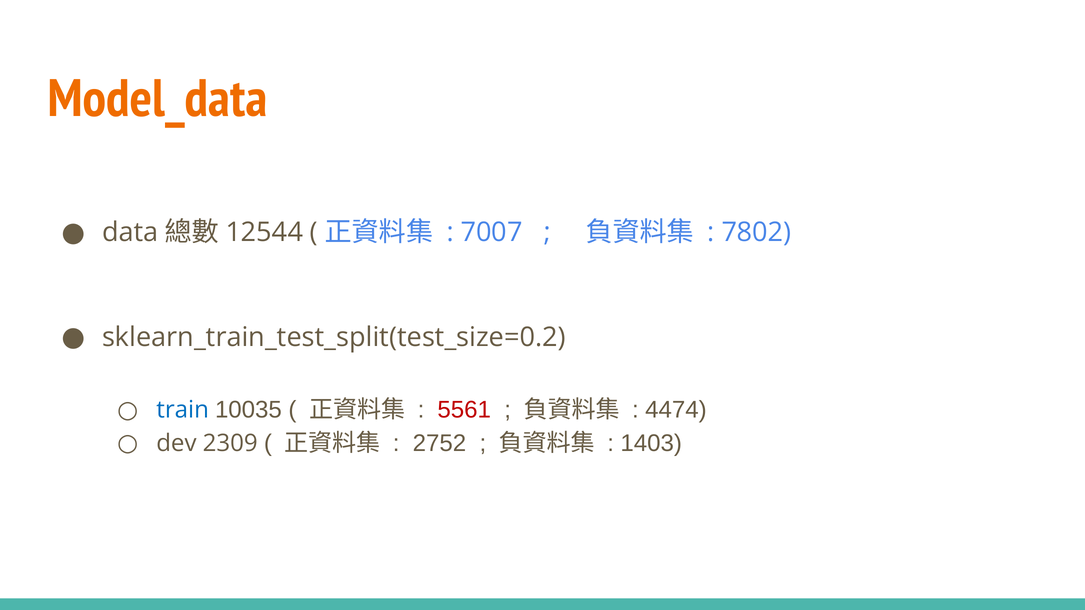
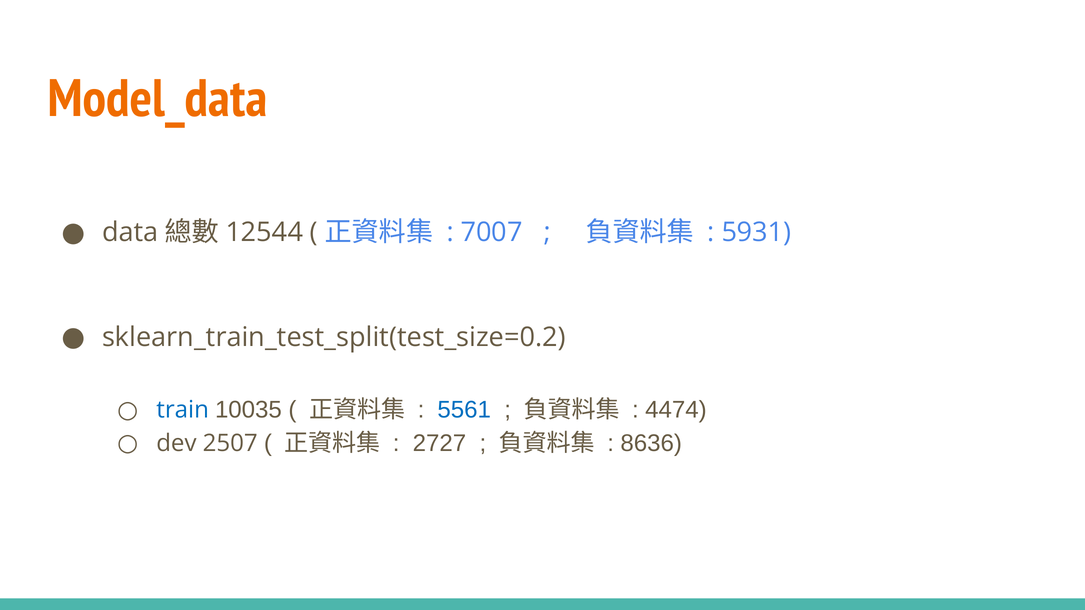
7802: 7802 -> 5931
5561 colour: red -> blue
2309: 2309 -> 2507
2752: 2752 -> 2727
1403: 1403 -> 8636
